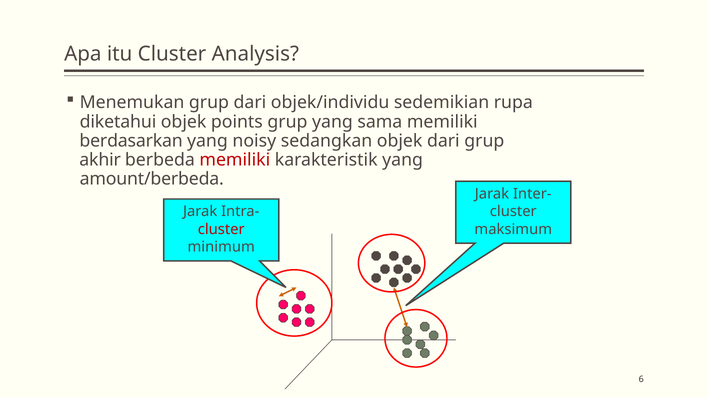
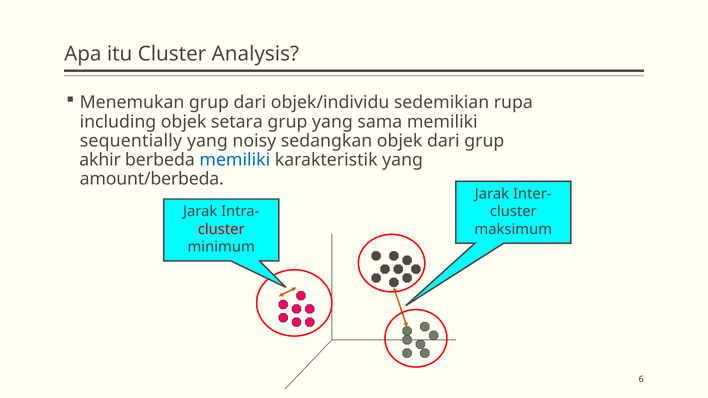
diketahui: diketahui -> including
points: points -> setara
berdasarkan: berdasarkan -> sequentially
memiliki at (235, 160) colour: red -> blue
